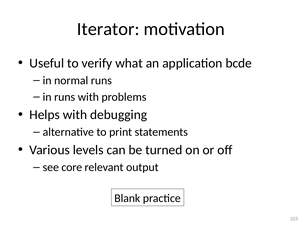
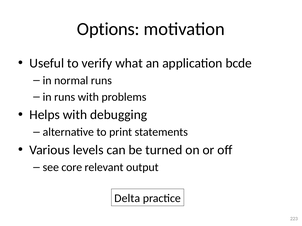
Iterator: Iterator -> Options
Blank: Blank -> Delta
